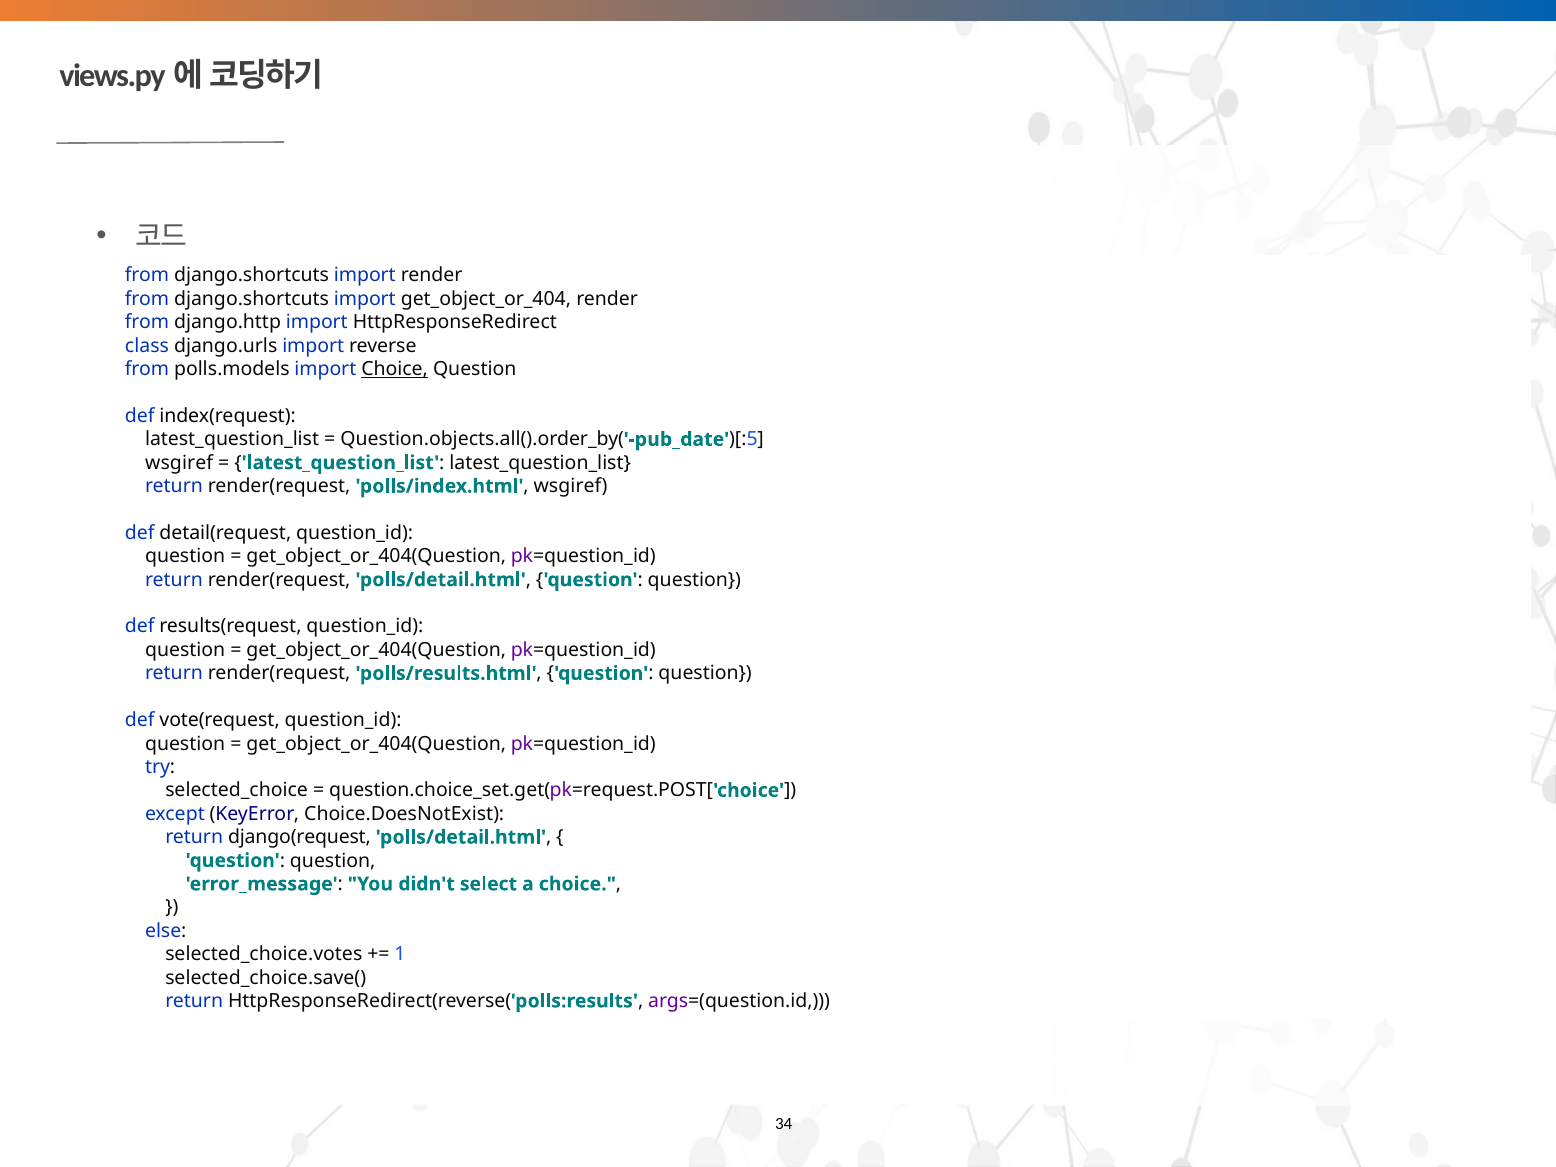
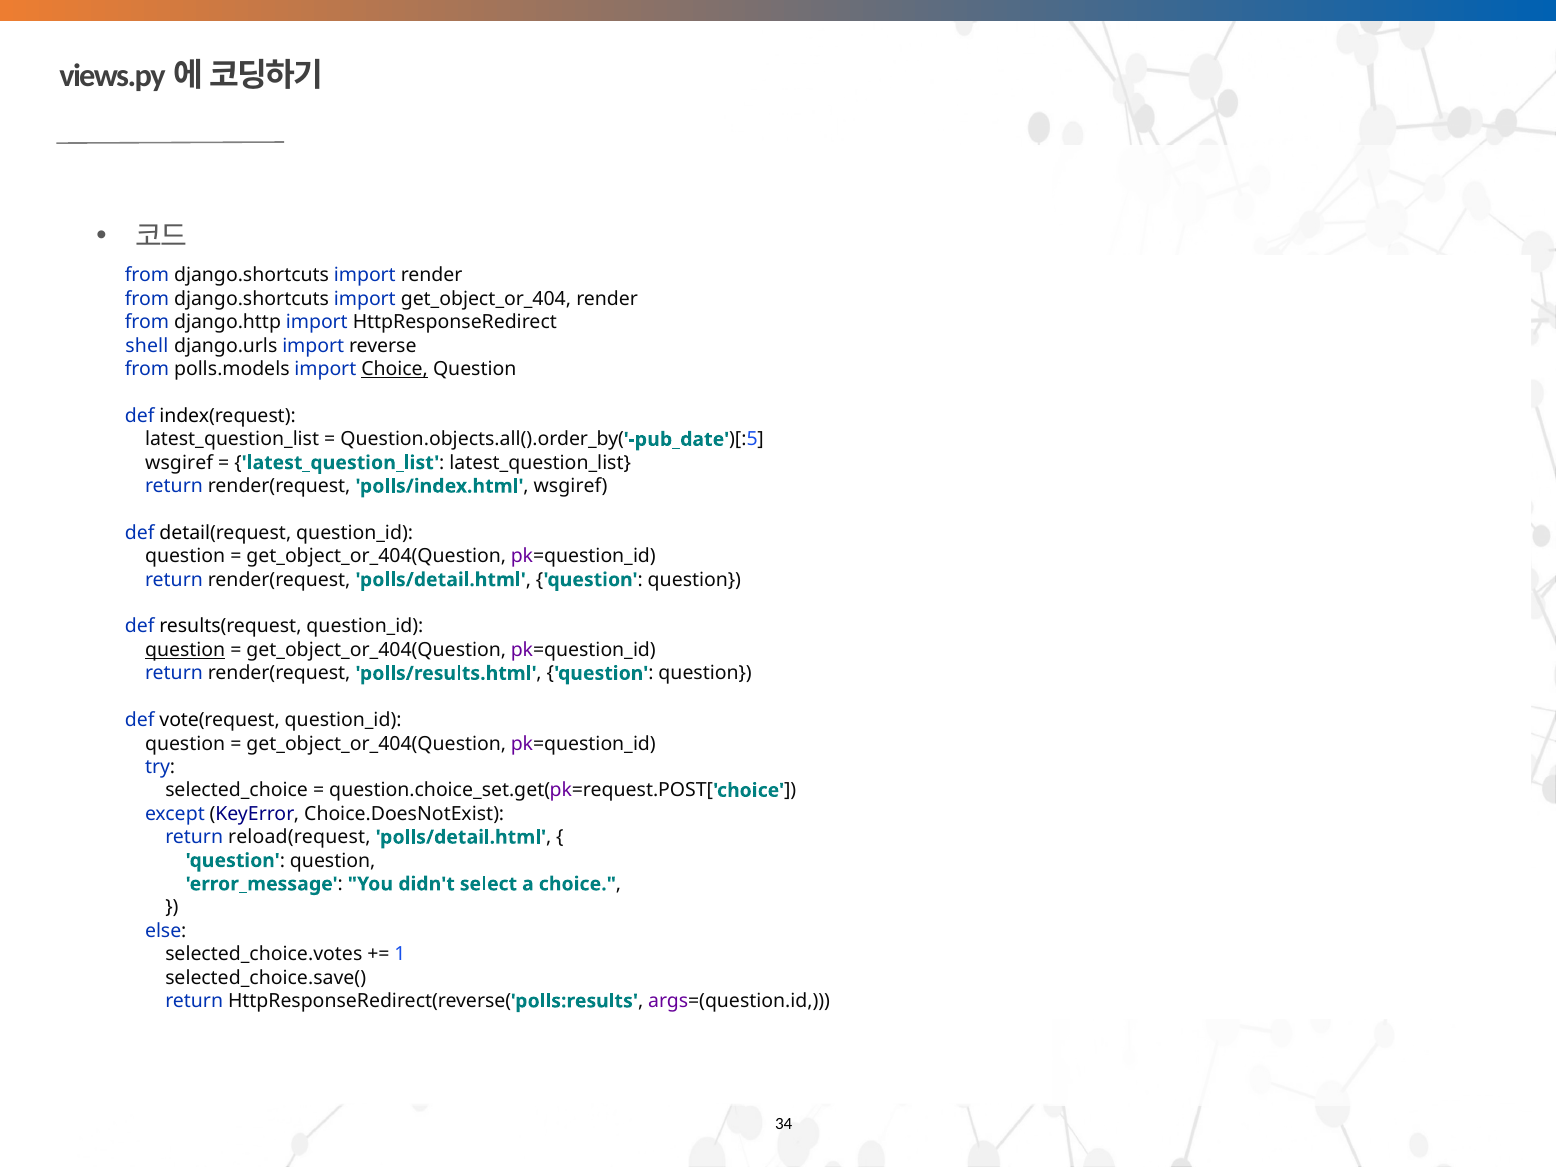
class: class -> shell
question at (185, 650) underline: none -> present
django(request: django(request -> reload(request
